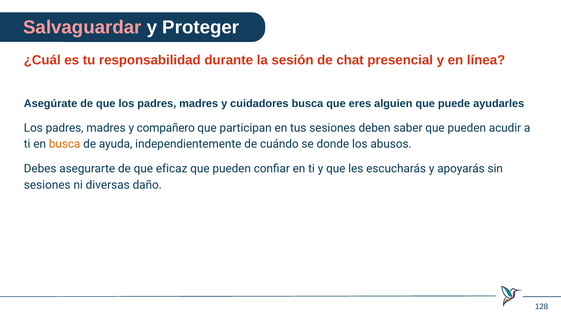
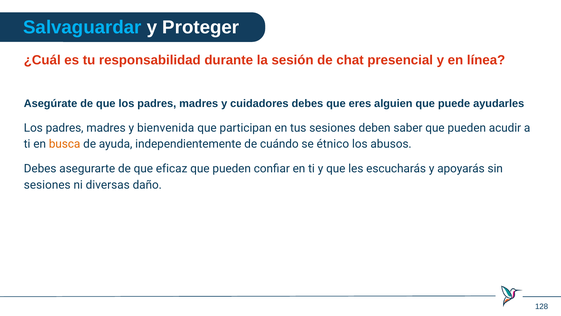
Salvaguardar colour: pink -> light blue
cuidadores busca: busca -> debes
compañero: compañero -> bienvenida
donde: donde -> étnico
